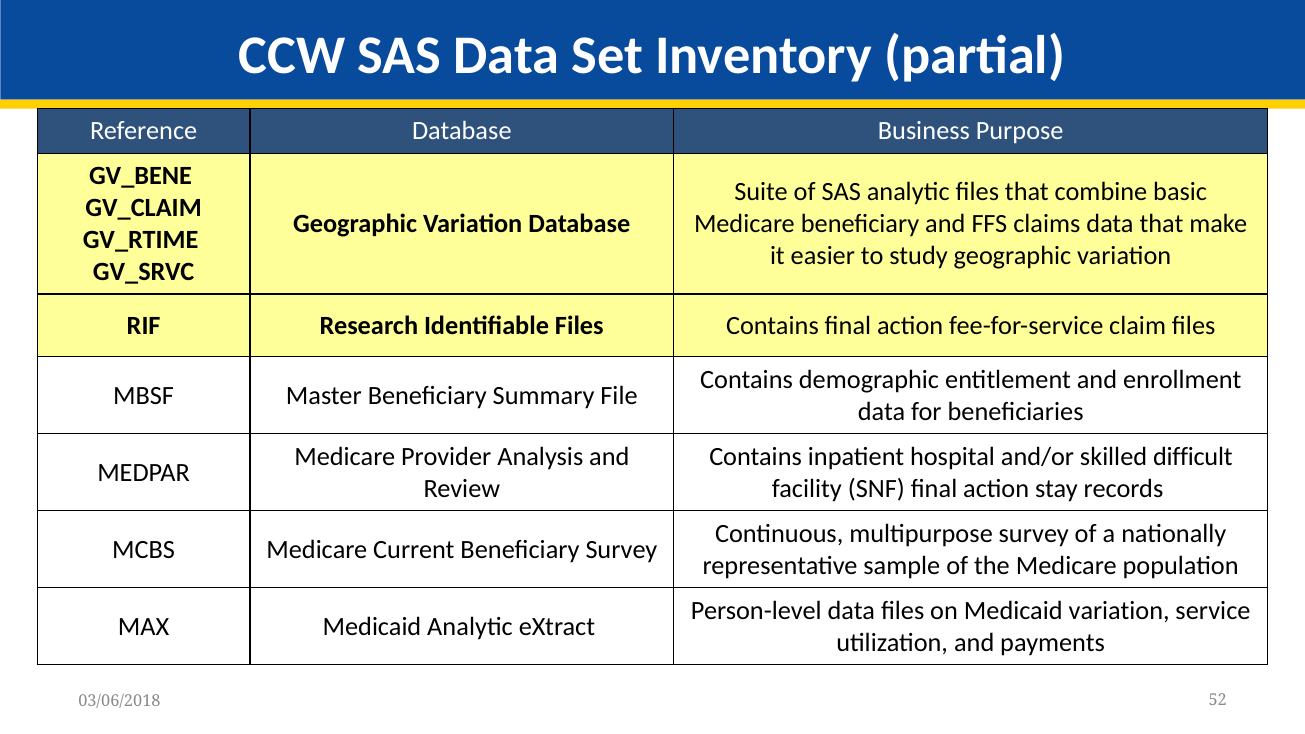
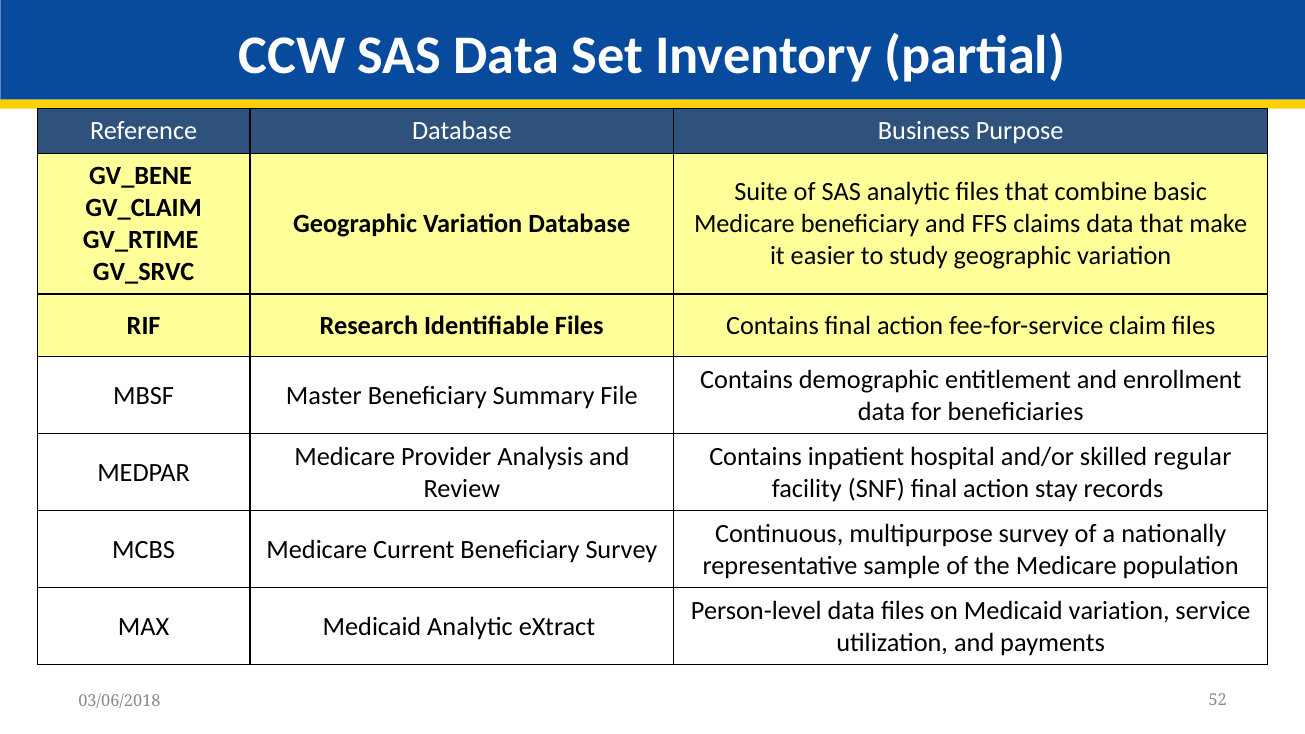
difficult: difficult -> regular
